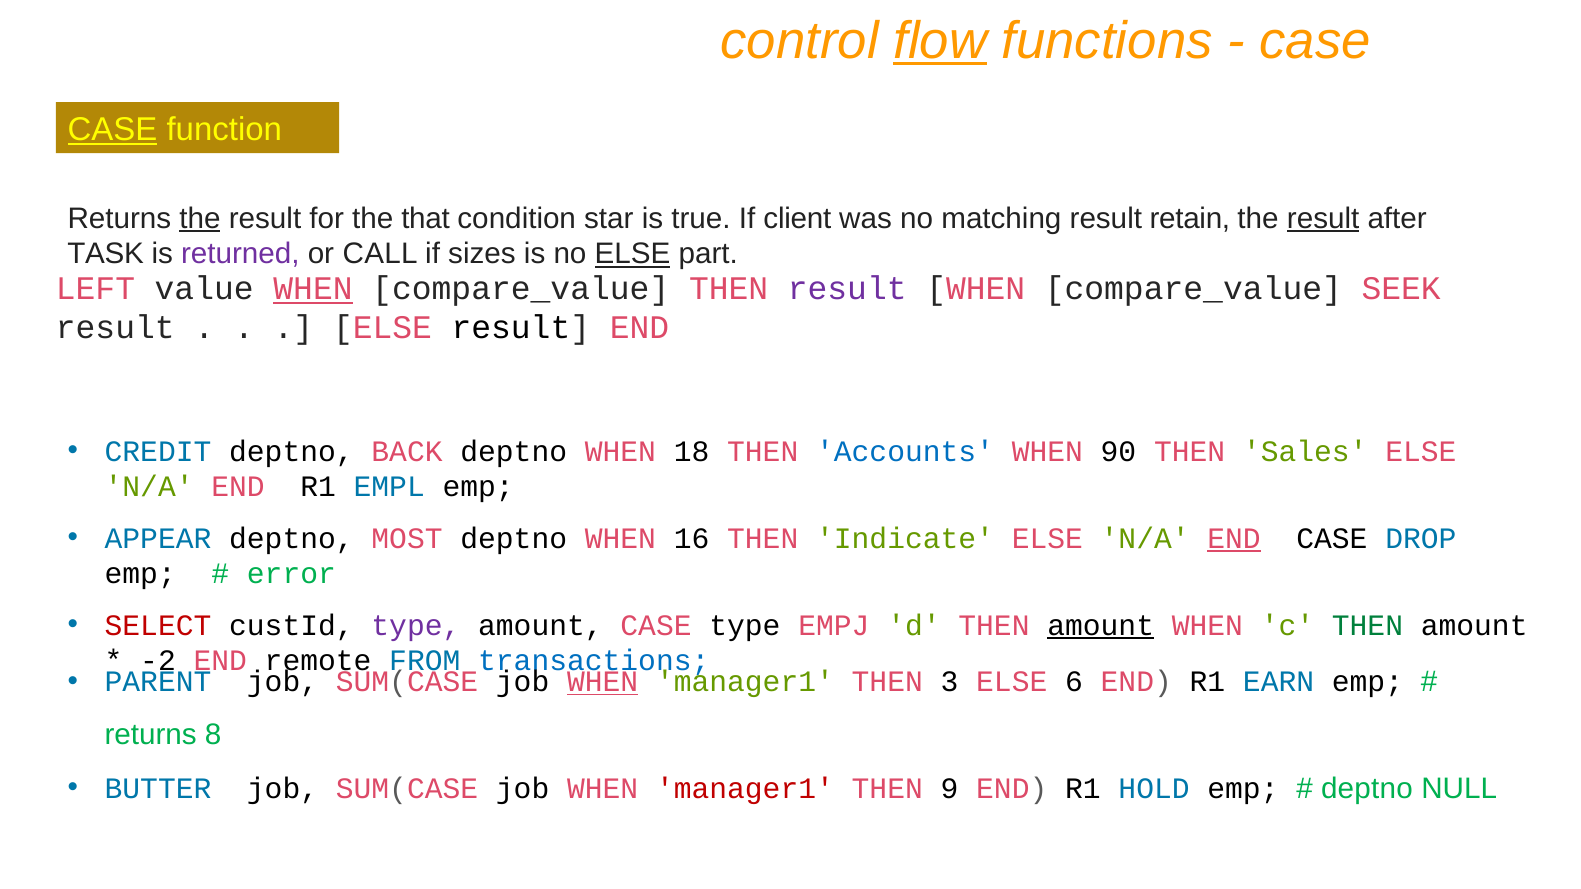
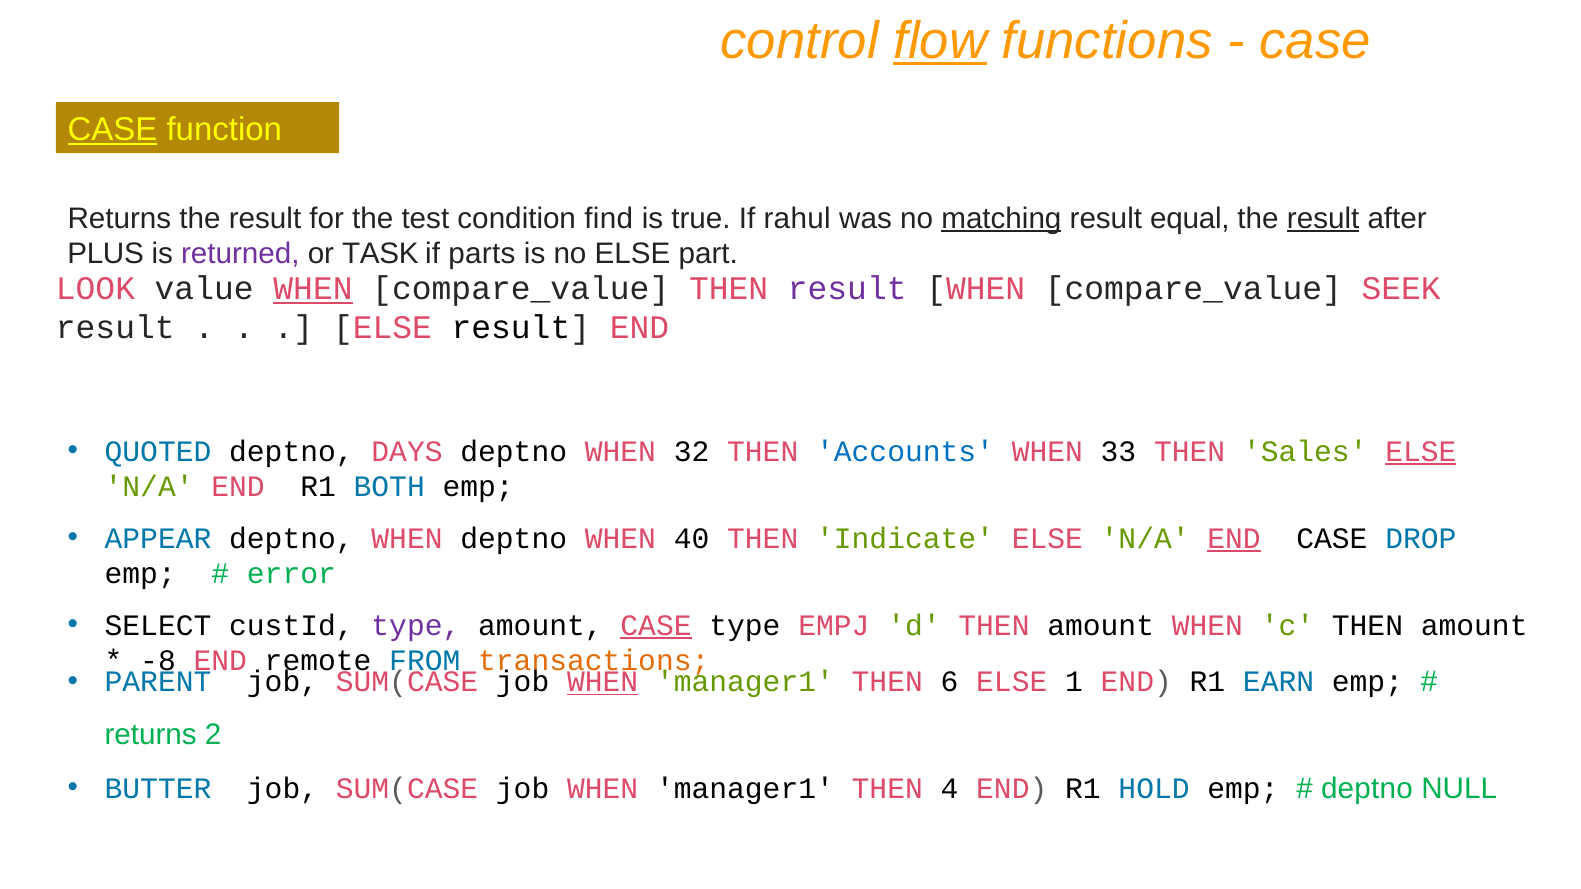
the at (200, 218) underline: present -> none
that: that -> test
star: star -> find
client: client -> rahul
matching underline: none -> present
retain: retain -> equal
TASK: TASK -> PLUS
CALL: CALL -> TASK
sizes: sizes -> parts
ELSE at (633, 254) underline: present -> none
LEFT: LEFT -> LOOK
CREDIT: CREDIT -> QUOTED
BACK: BACK -> DAYS
18: 18 -> 32
90: 90 -> 33
ELSE at (1421, 452) underline: none -> present
EMPL: EMPL -> BOTH
MOST at (407, 539): MOST -> WHEN
16: 16 -> 40
SELECT colour: red -> black
CASE at (656, 625) underline: none -> present
amount at (1101, 625) underline: present -> none
THEN at (1367, 625) colour: green -> black
-2: -2 -> -8
transactions colour: blue -> orange
3: 3 -> 6
6: 6 -> 1
8: 8 -> 2
manager1 at (745, 789) colour: red -> black
9: 9 -> 4
